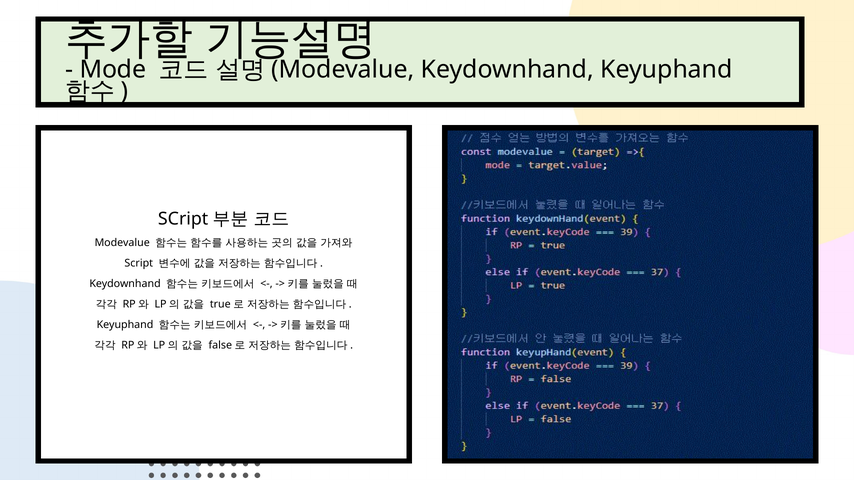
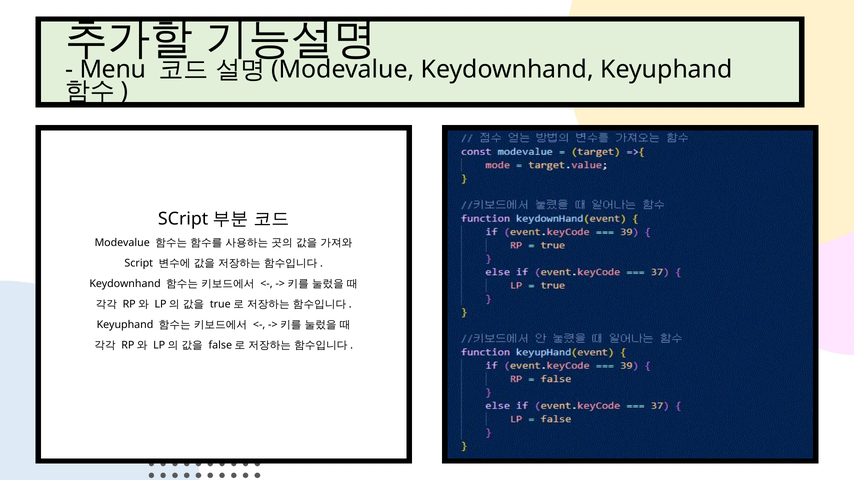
Mode: Mode -> Menu
